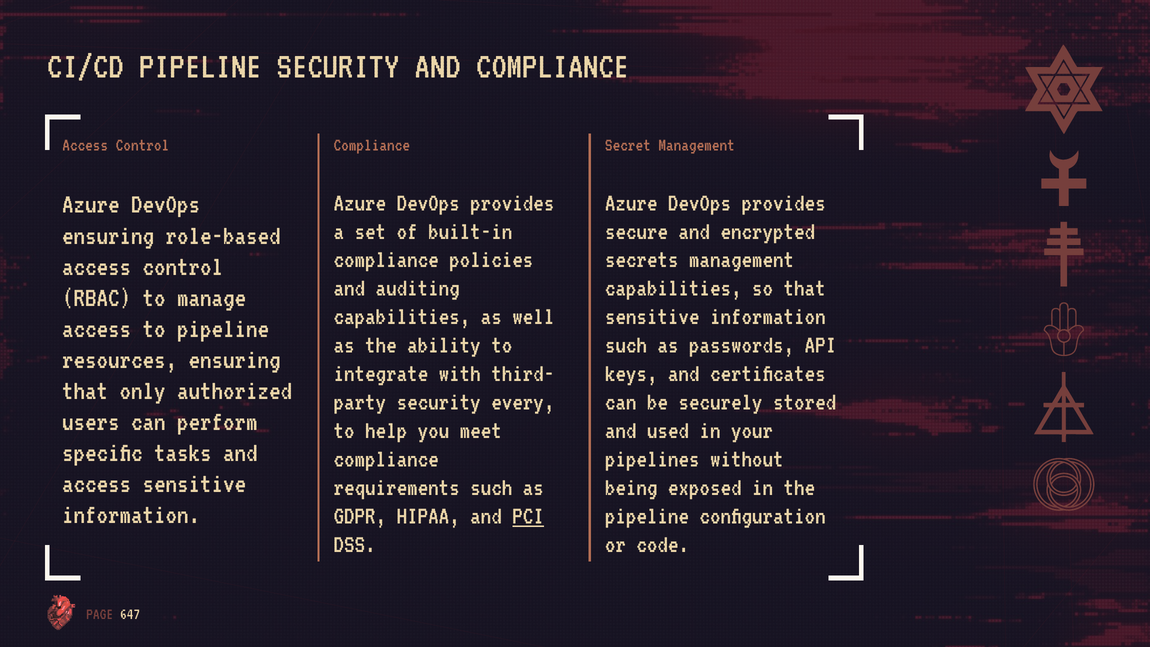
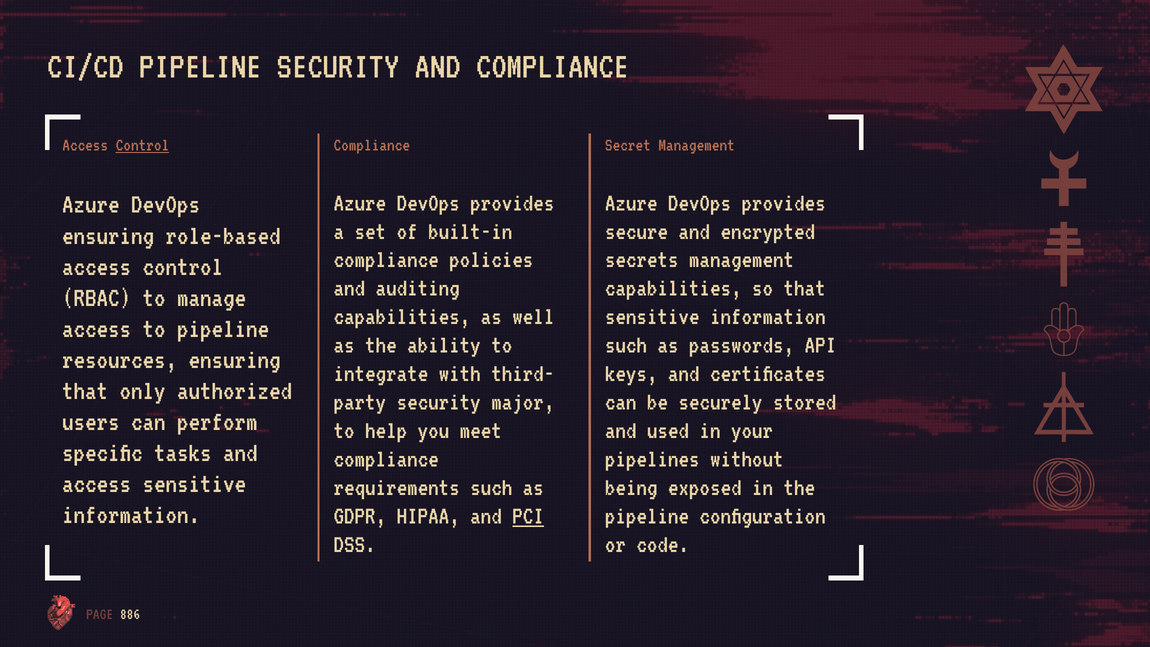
Control at (142, 144) underline: none -> present
every: every -> major
647: 647 -> 886
